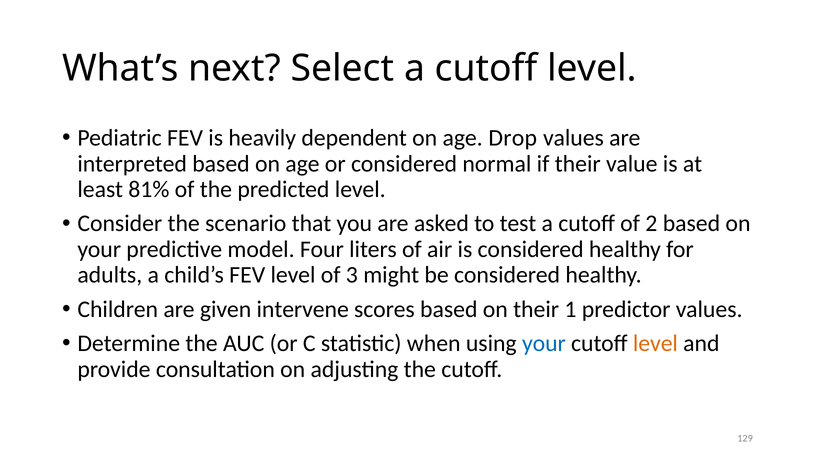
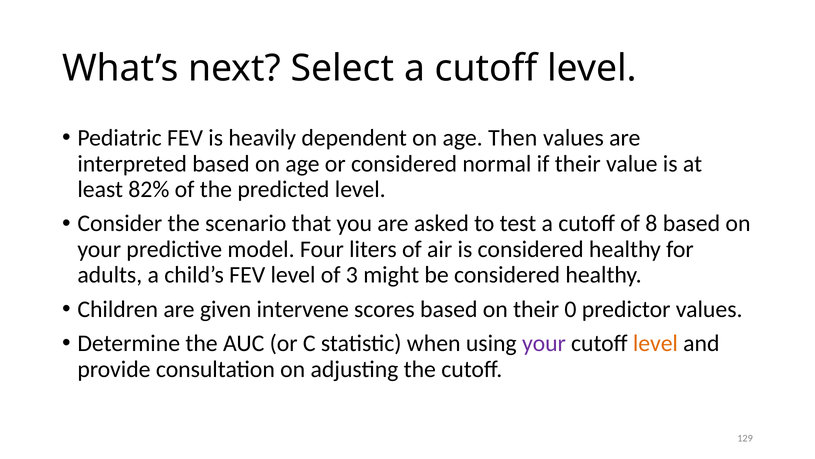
Drop: Drop -> Then
81%: 81% -> 82%
2: 2 -> 8
1: 1 -> 0
your at (544, 343) colour: blue -> purple
